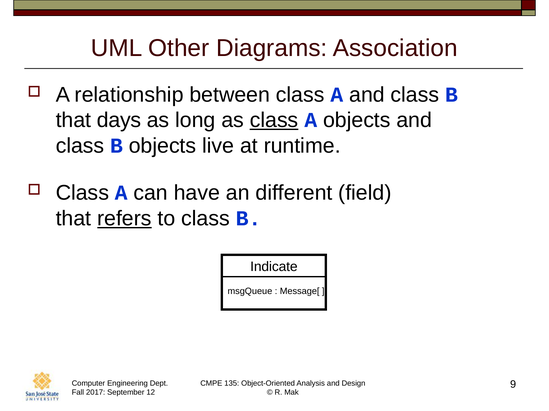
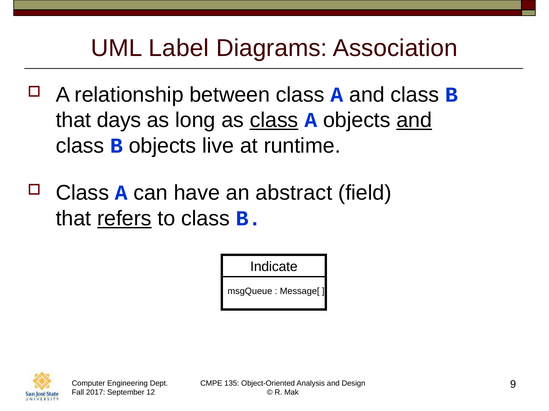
Other: Other -> Label
and at (414, 120) underline: none -> present
different: different -> abstract
